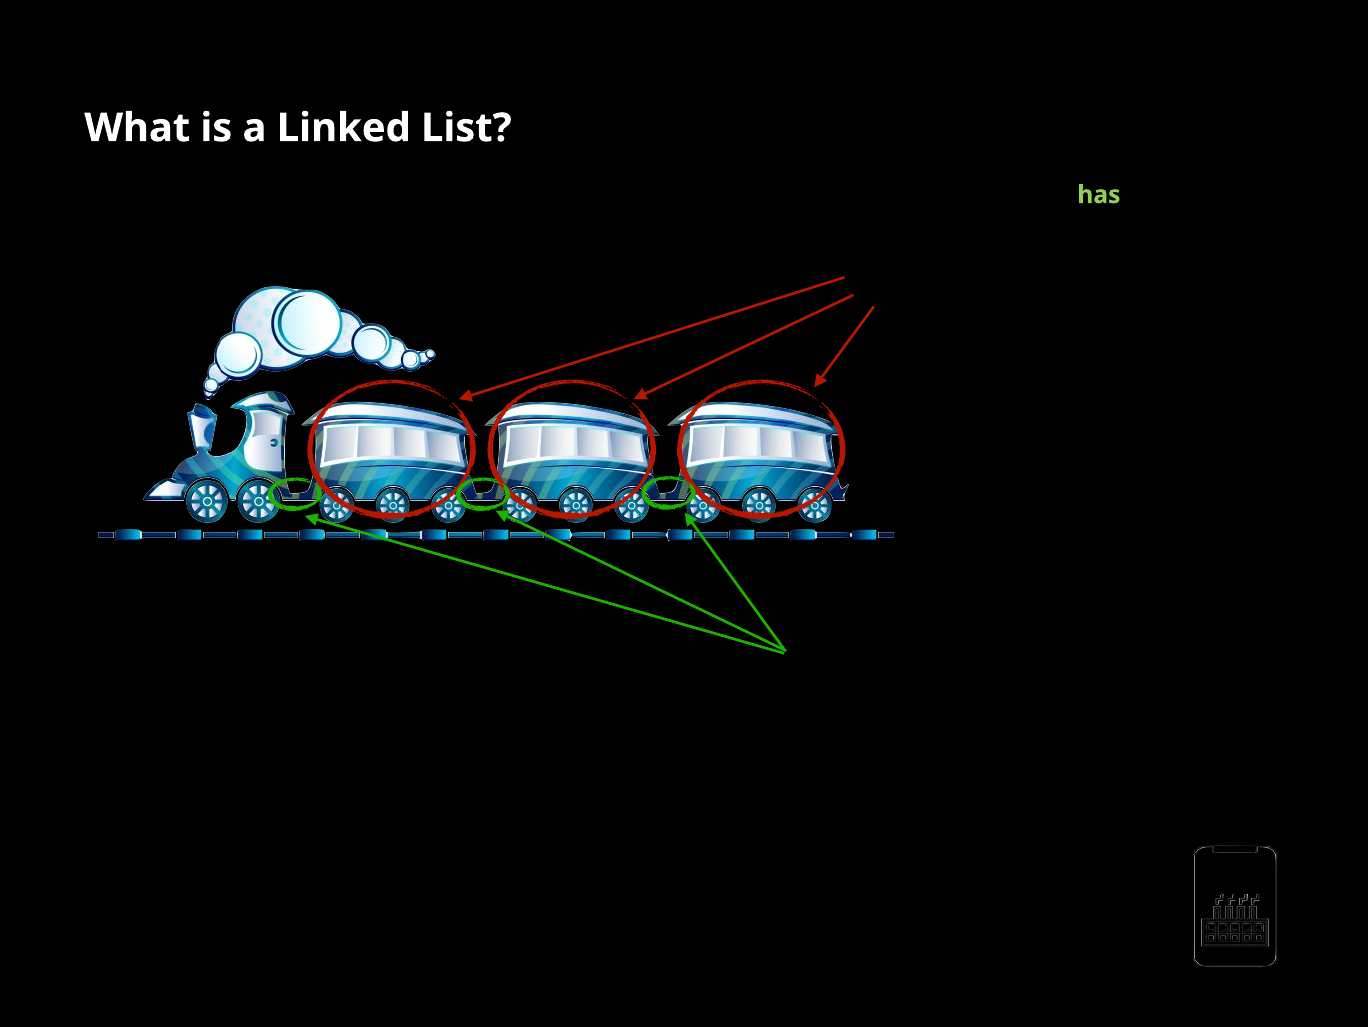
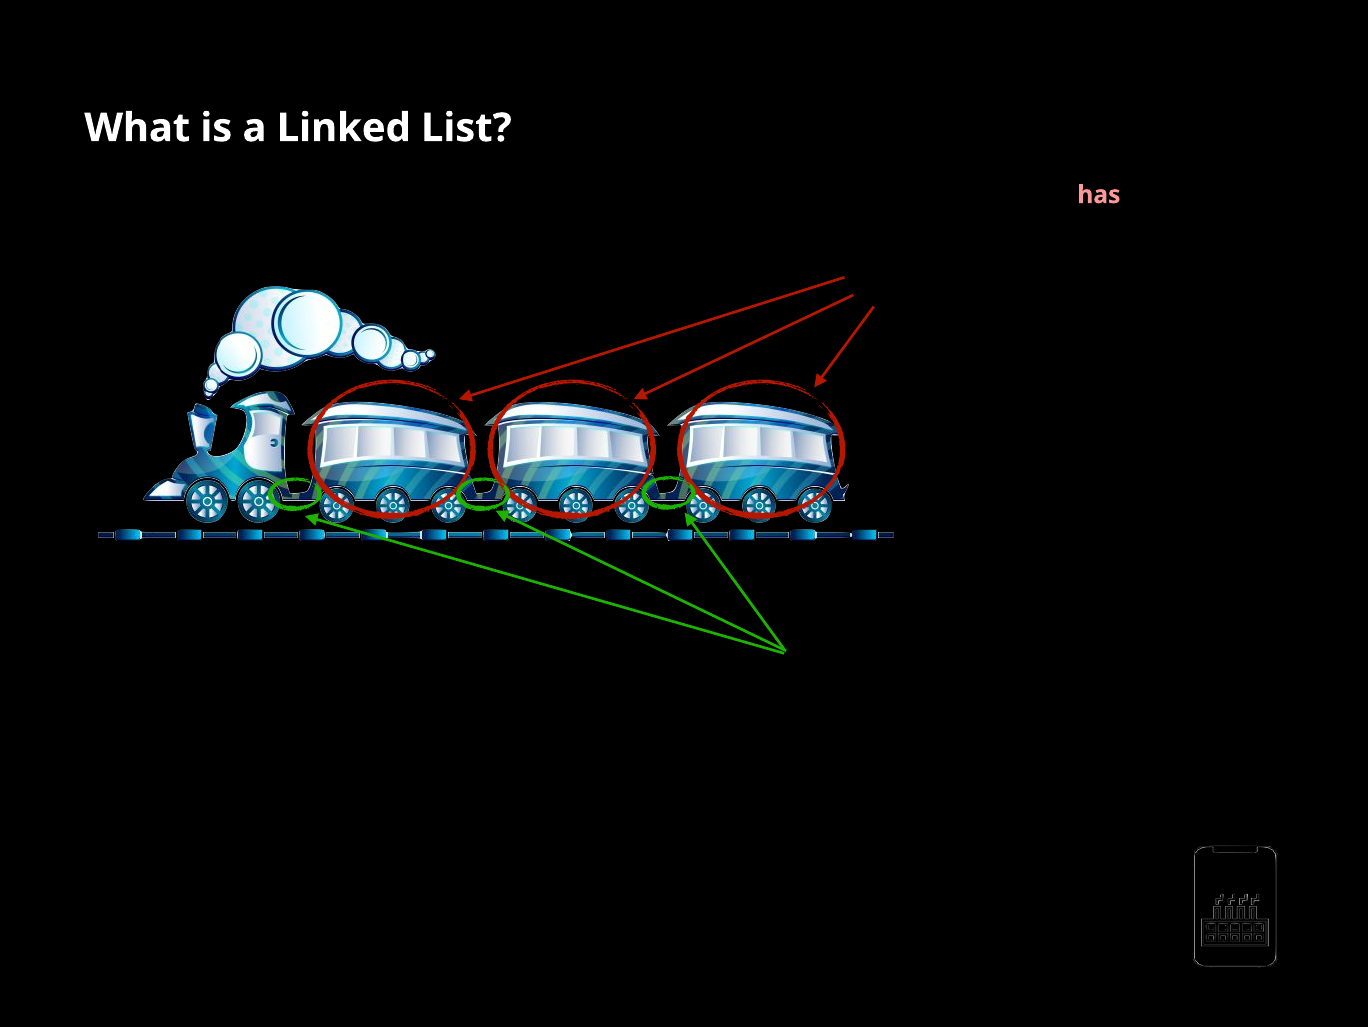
has colour: light green -> pink
